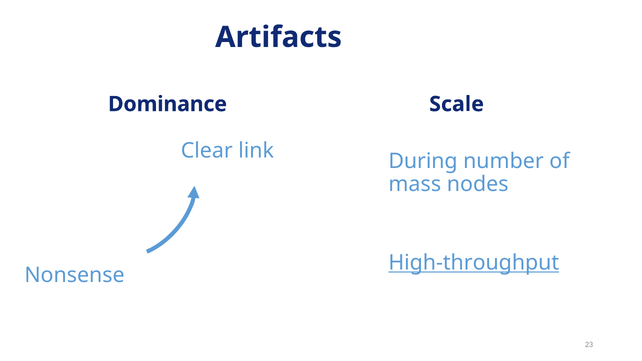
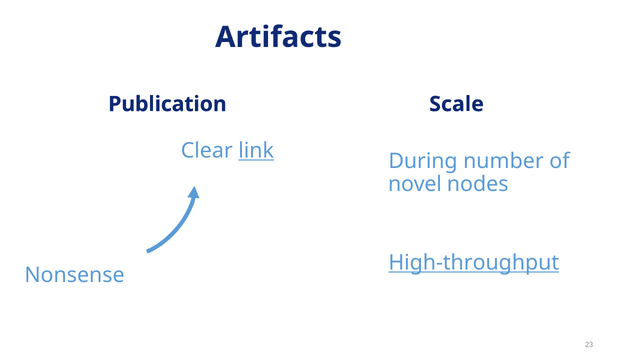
Dominance: Dominance -> Publication
link underline: none -> present
mass: mass -> novel
